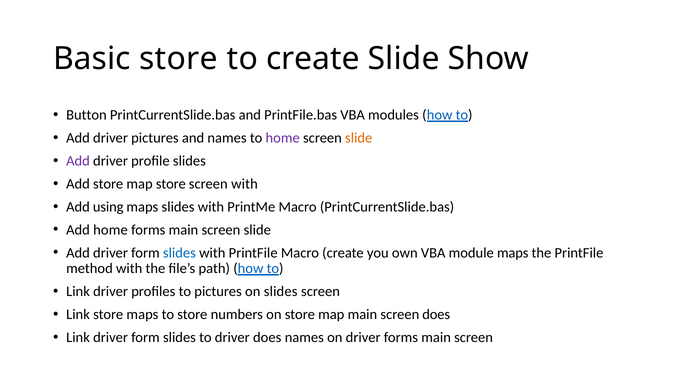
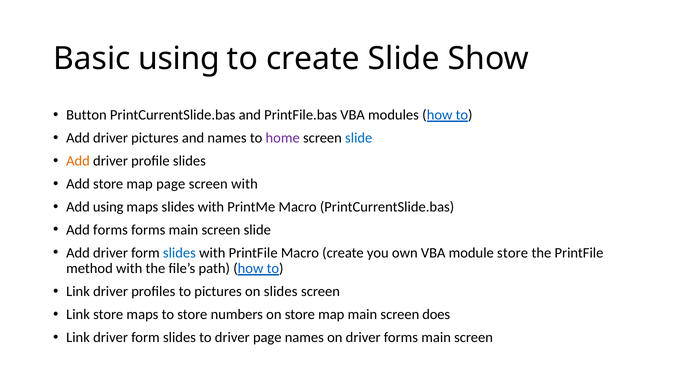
Basic store: store -> using
slide at (359, 138) colour: orange -> blue
Add at (78, 161) colour: purple -> orange
map store: store -> page
Add home: home -> forms
module maps: maps -> store
driver does: does -> page
